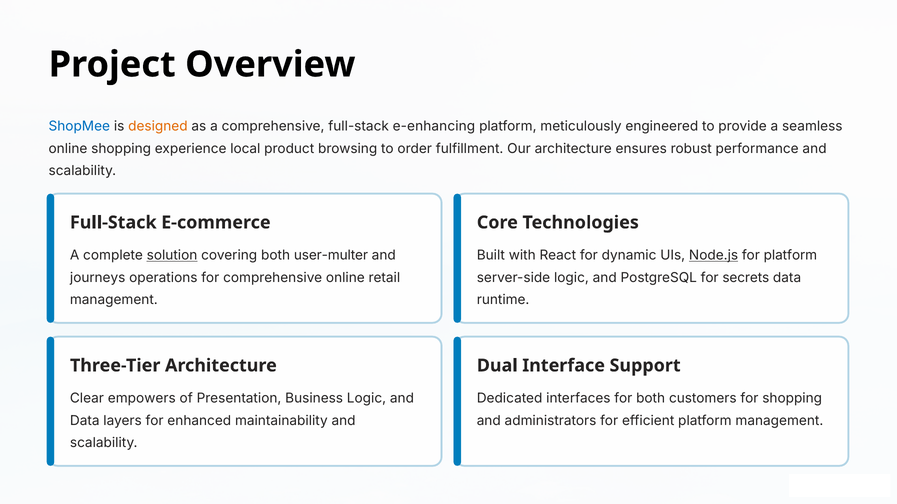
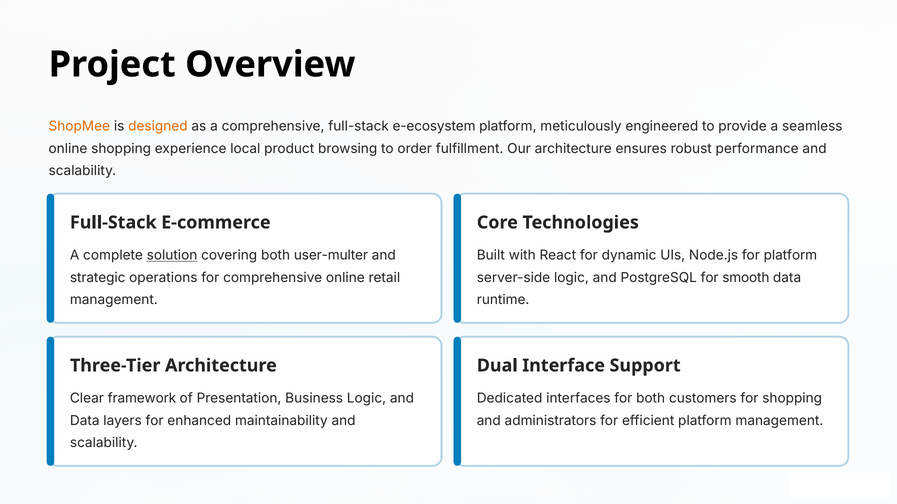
ShopMee colour: blue -> orange
e-enhancing: e-enhancing -> e-ecosystem
Node.js underline: present -> none
journeys: journeys -> strategic
secrets: secrets -> smooth
empowers: empowers -> framework
